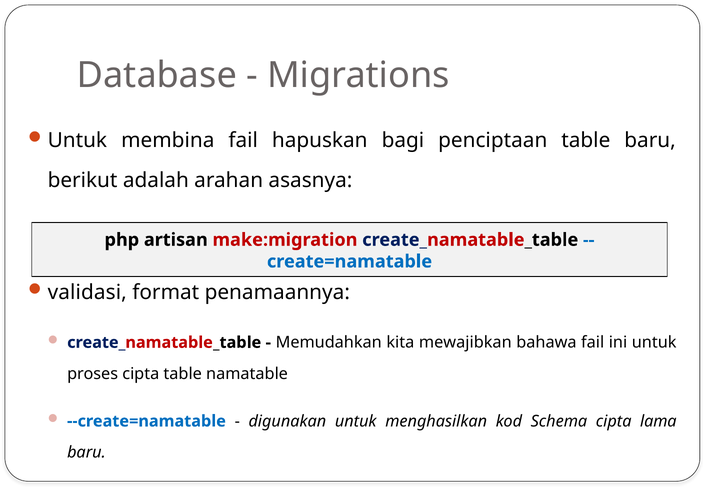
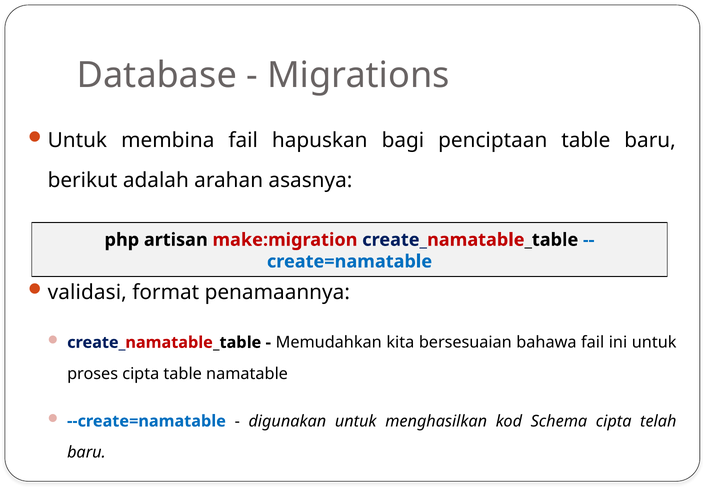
mewajibkan: mewajibkan -> bersesuaian
lama: lama -> telah
